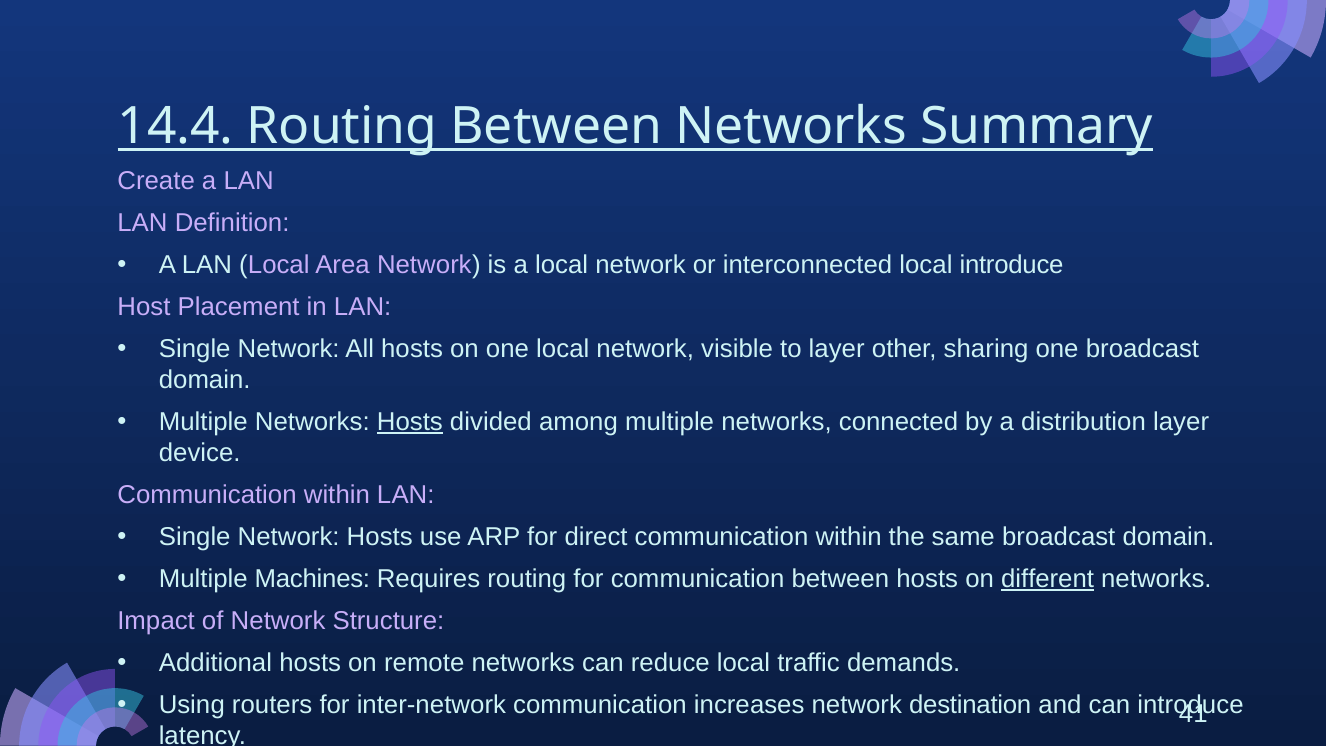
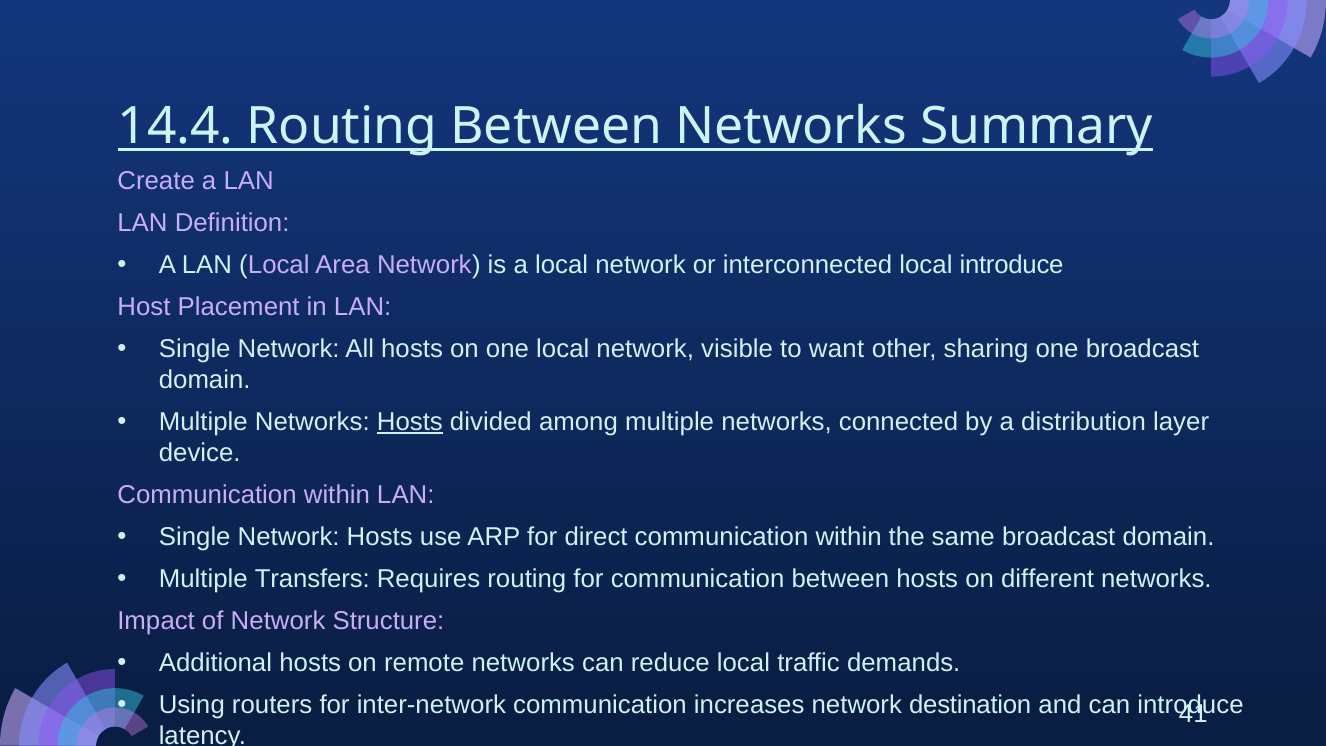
to layer: layer -> want
Machines: Machines -> Transfers
different underline: present -> none
